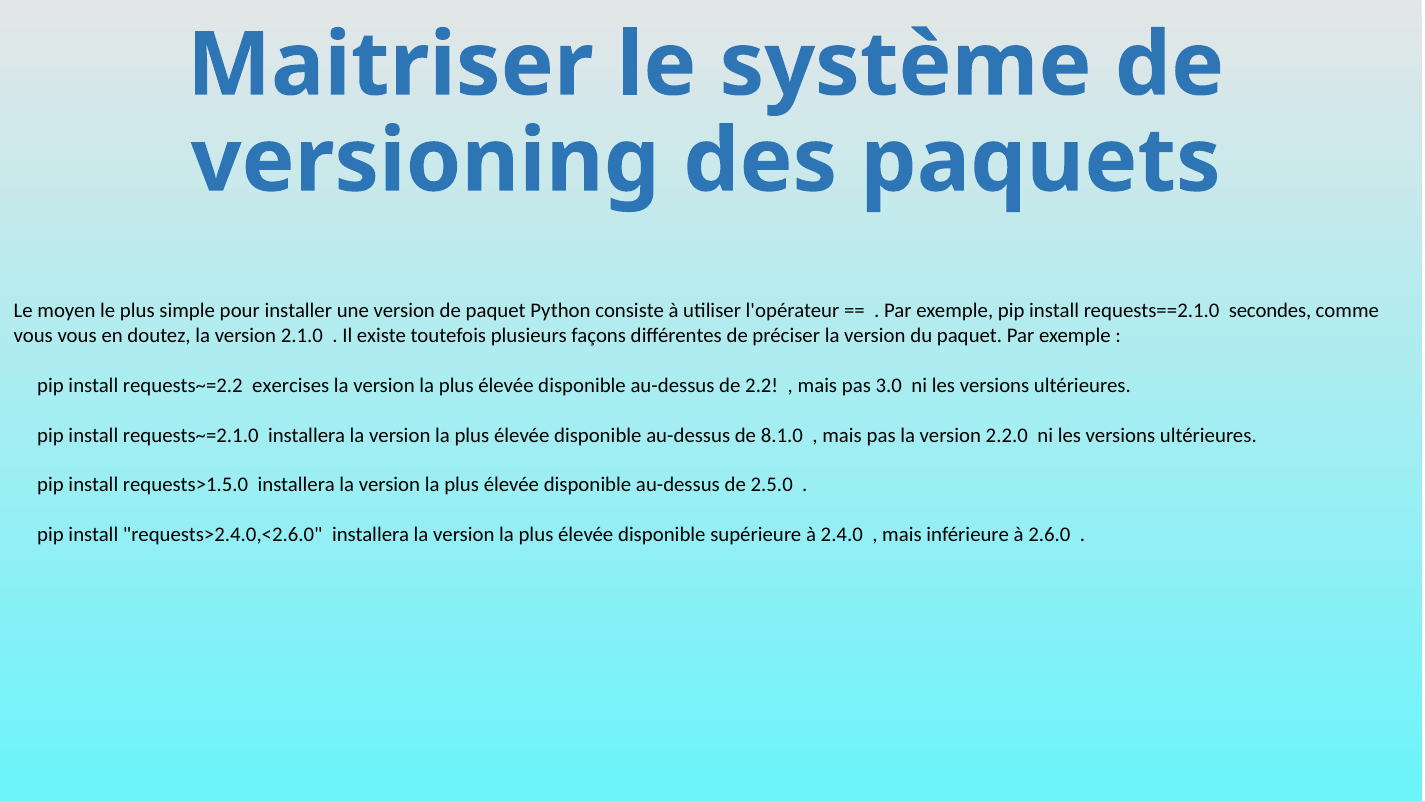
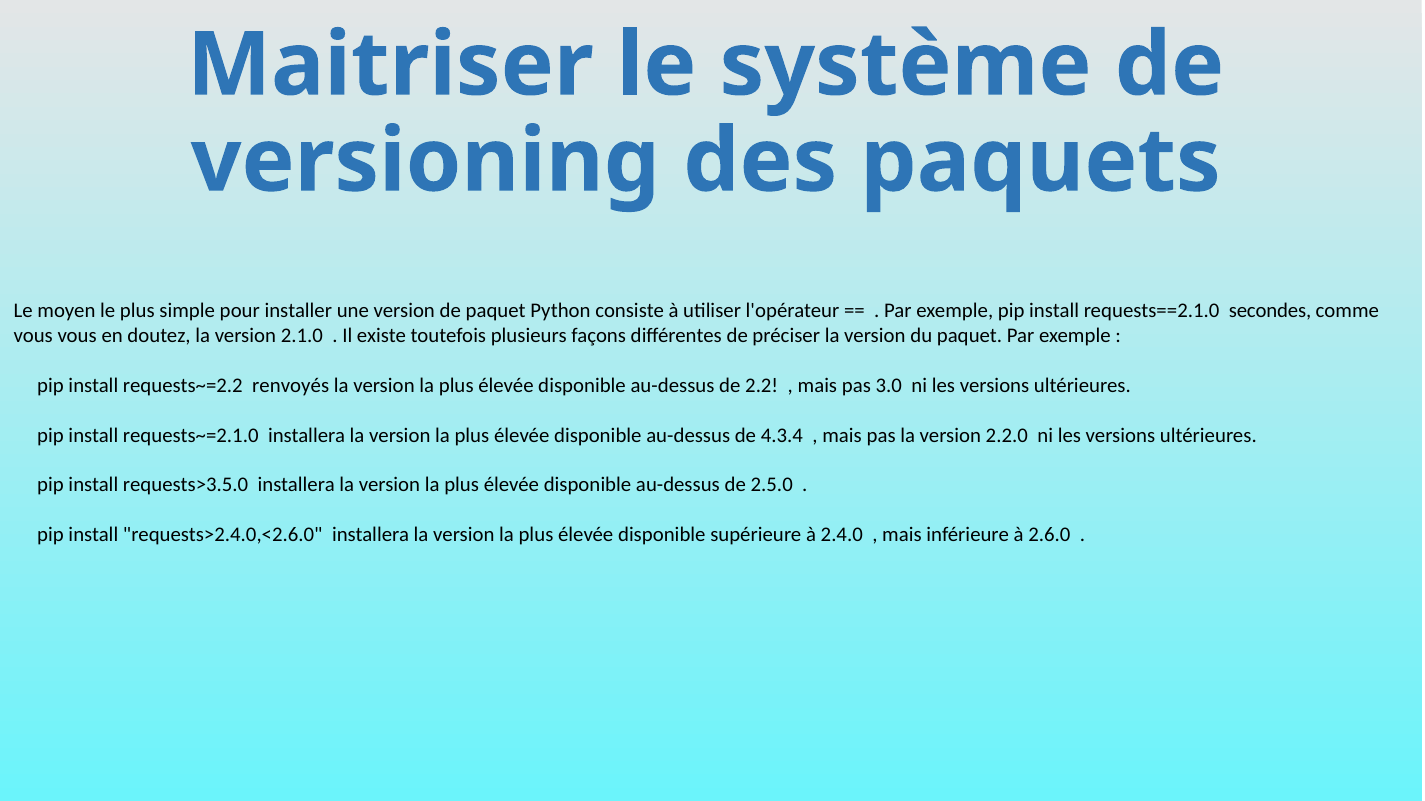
exercises: exercises -> renvoyés
8.1.0: 8.1.0 -> 4.3.4
requests>1.5.0: requests>1.5.0 -> requests>3.5.0
